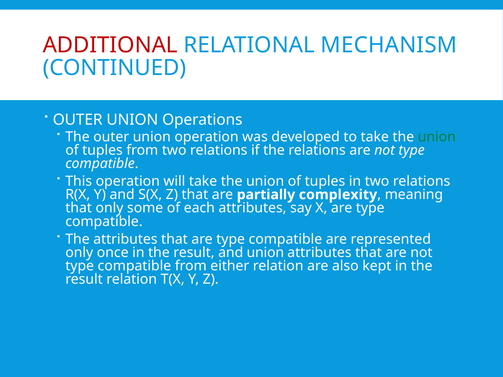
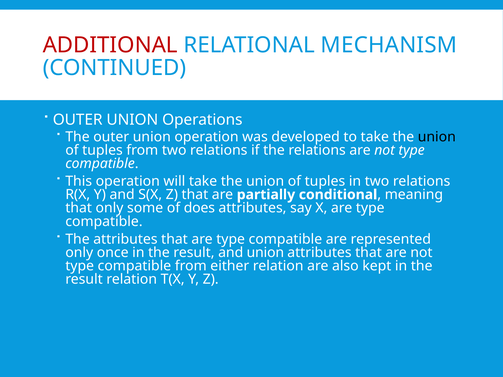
union at (437, 137) colour: green -> black
complexity: complexity -> conditional
each: each -> does
